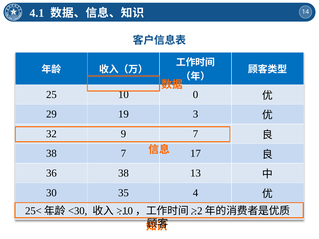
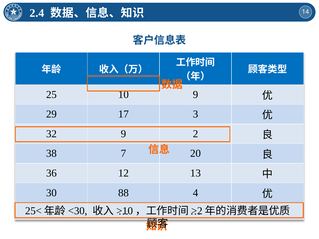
4.1: 4.1 -> 2.4
10 0: 0 -> 9
19: 19 -> 17
9 7: 7 -> 2
17: 17 -> 20
36 38: 38 -> 12
35: 35 -> 88
